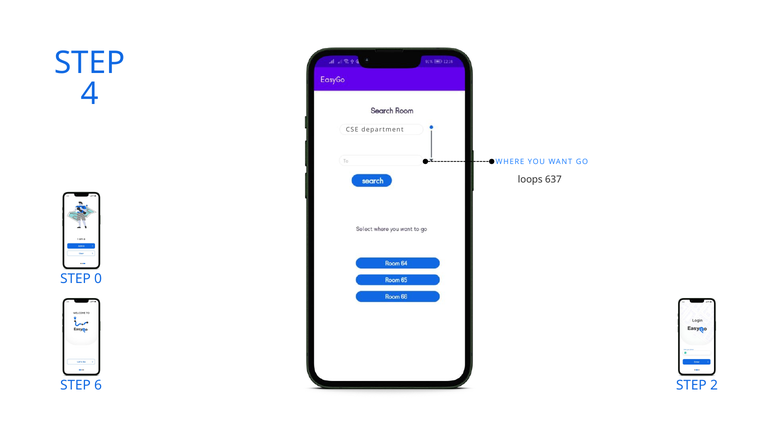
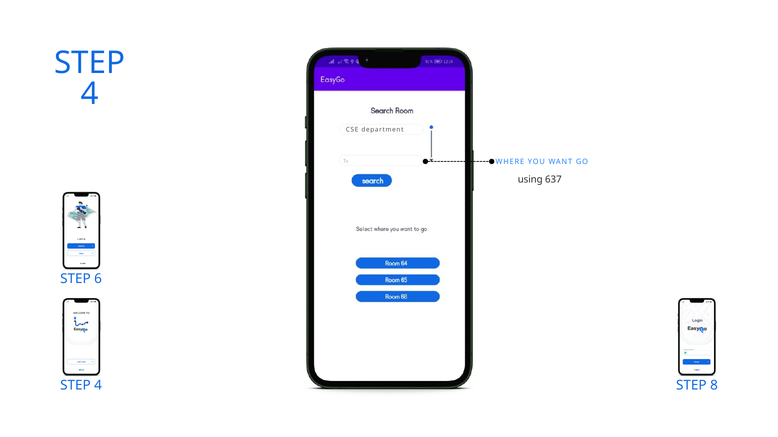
loops: loops -> using
0: 0 -> 6
6 at (98, 386): 6 -> 4
2: 2 -> 8
